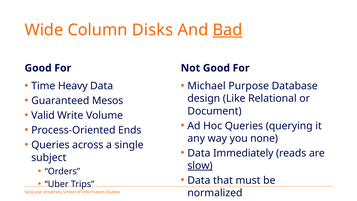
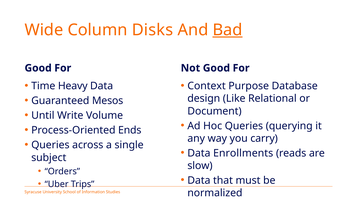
Michael: Michael -> Context
Valid: Valid -> Until
none: none -> carry
Immediately: Immediately -> Enrollments
slow underline: present -> none
